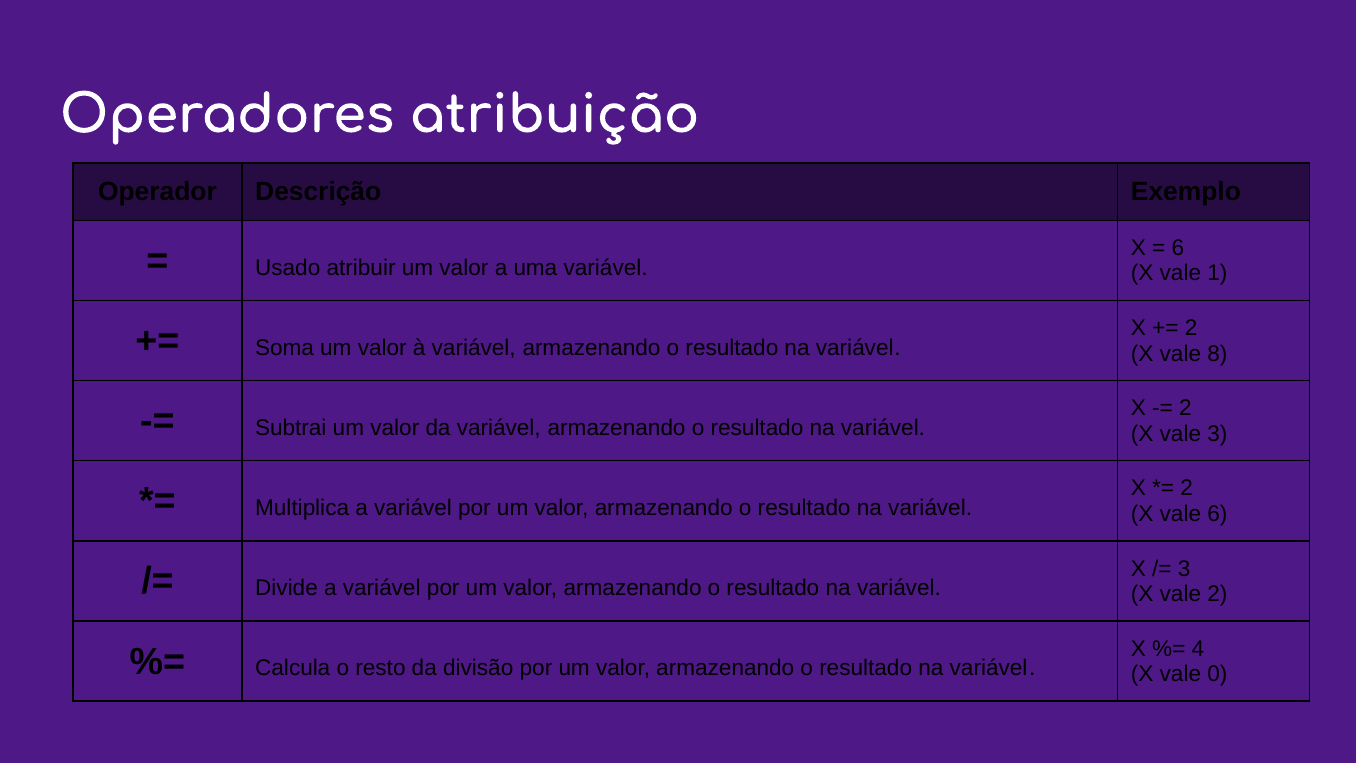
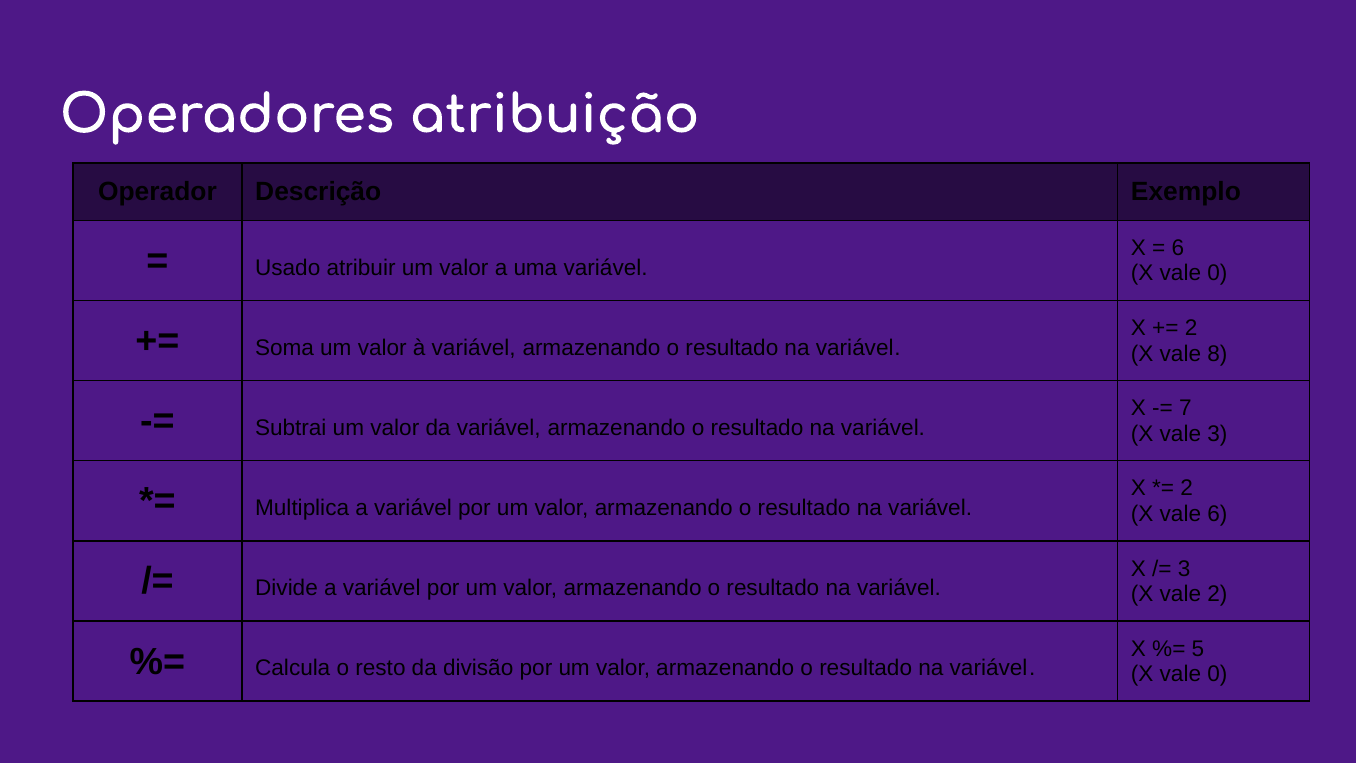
1 at (1217, 273): 1 -> 0
2 at (1185, 408): 2 -> 7
4: 4 -> 5
